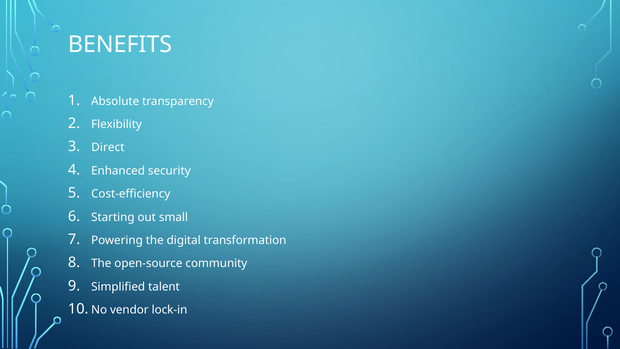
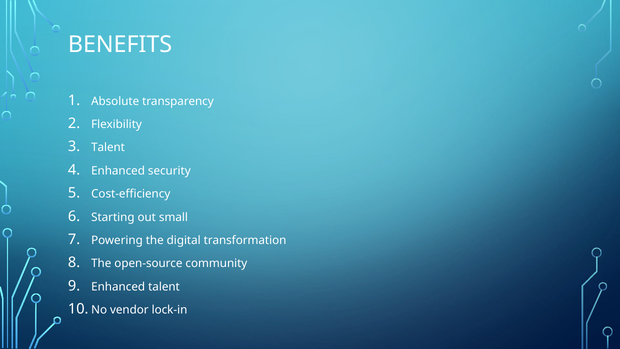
Direct at (108, 147): Direct -> Talent
Simplified at (118, 287): Simplified -> Enhanced
